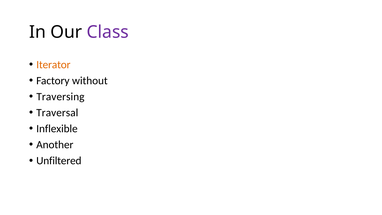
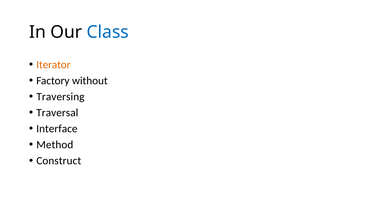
Class colour: purple -> blue
Inflexible: Inflexible -> Interface
Another: Another -> Method
Unfiltered: Unfiltered -> Construct
